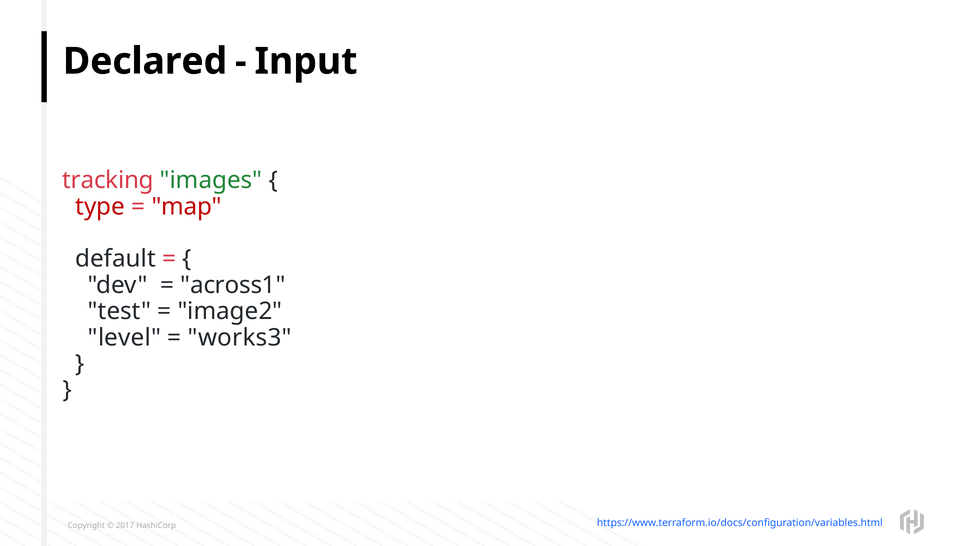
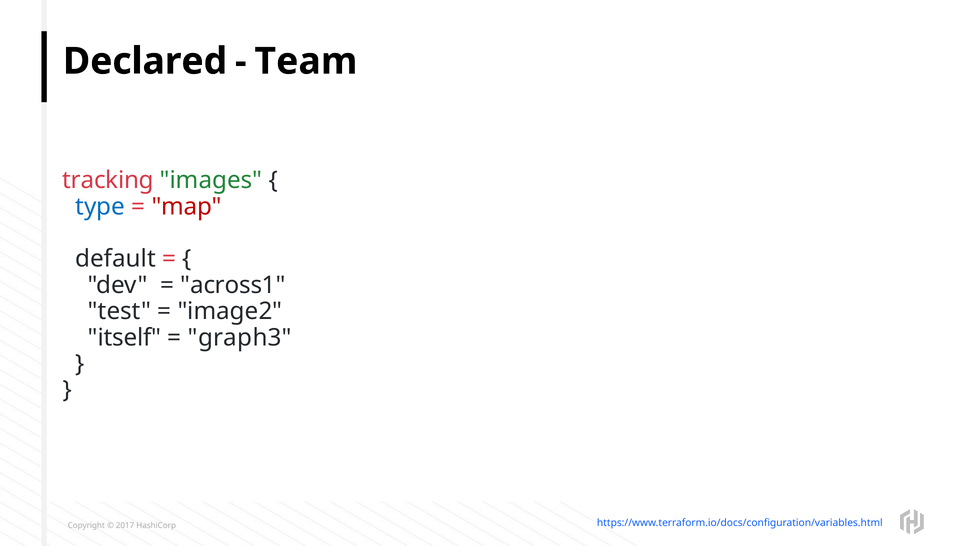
Input: Input -> Team
type colour: red -> blue
level: level -> itself
works3: works3 -> graph3
